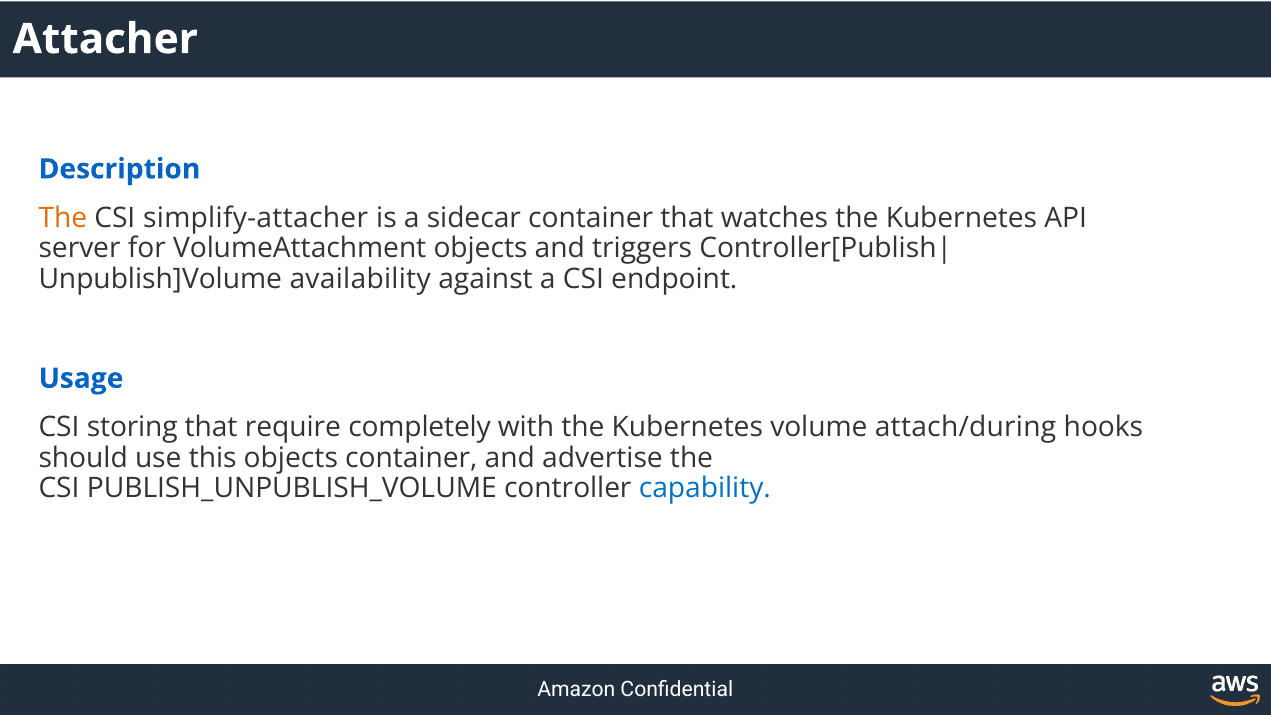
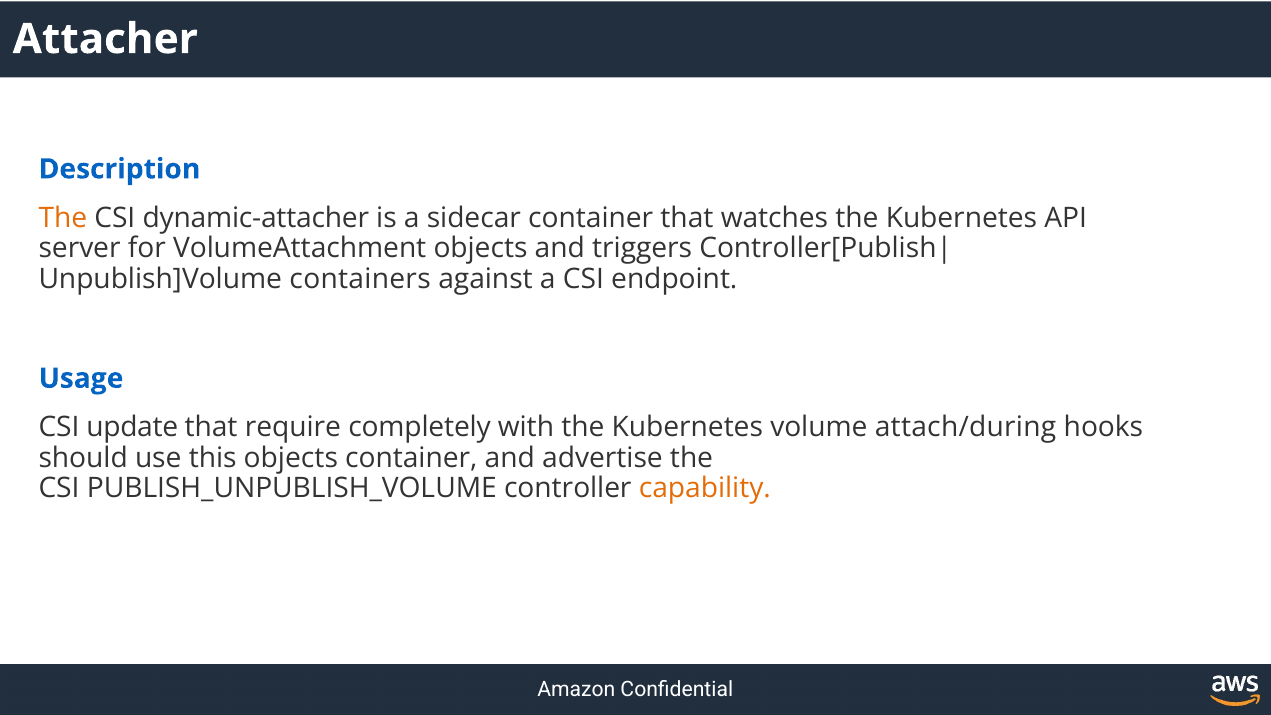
simplify-attacher: simplify-attacher -> dynamic-attacher
availability: availability -> containers
storing: storing -> update
capability colour: blue -> orange
